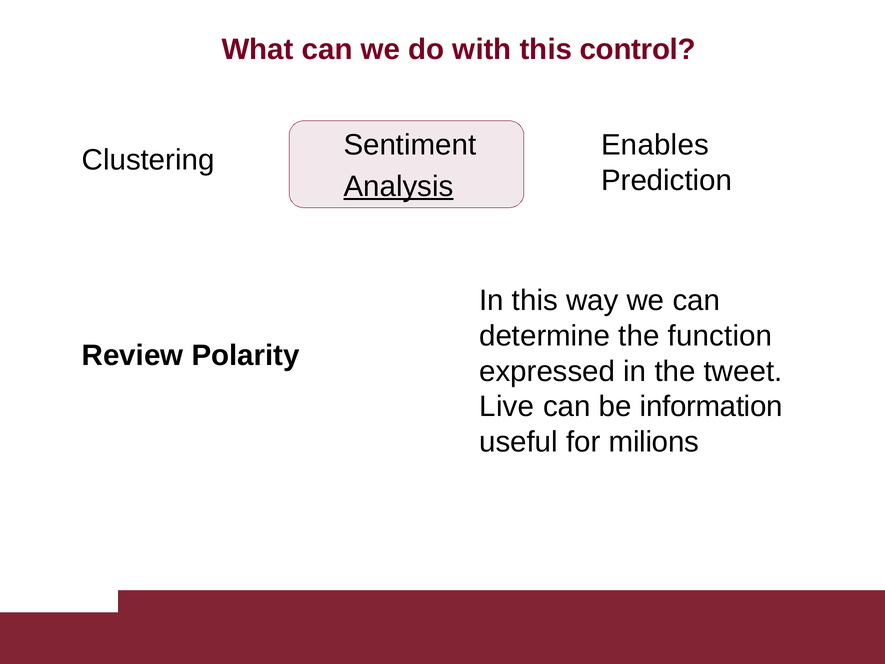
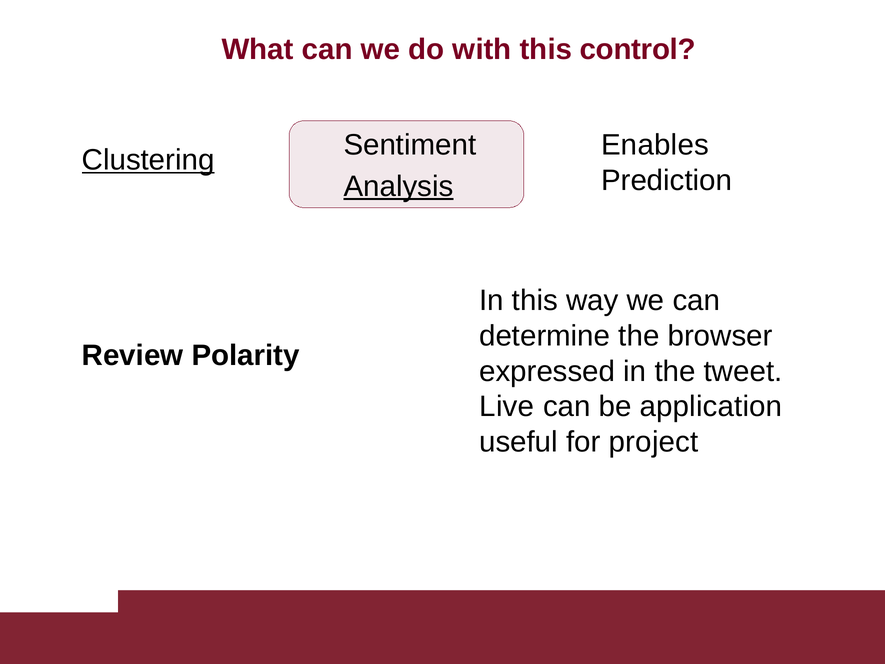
Clustering underline: none -> present
function: function -> browser
information: information -> application
milions: milions -> project
